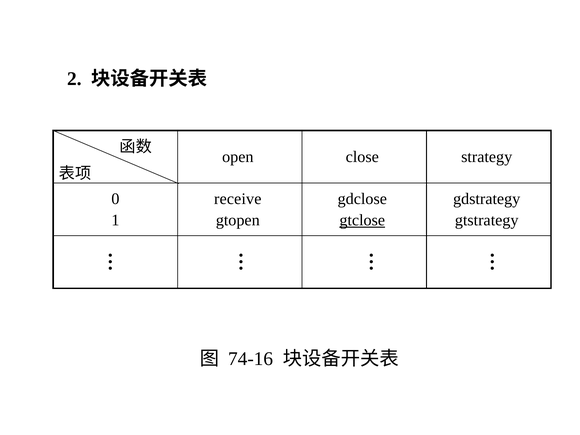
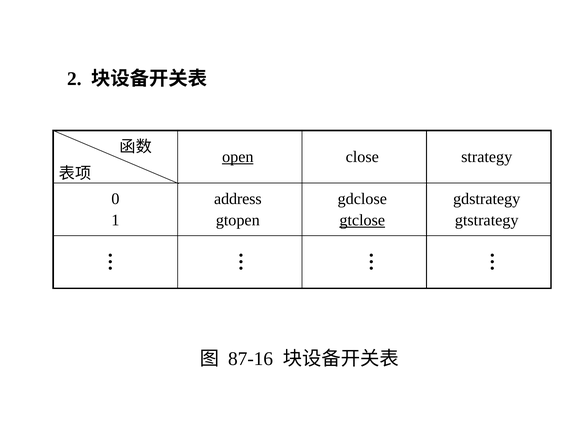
open underline: none -> present
receive: receive -> address
74-16: 74-16 -> 87-16
